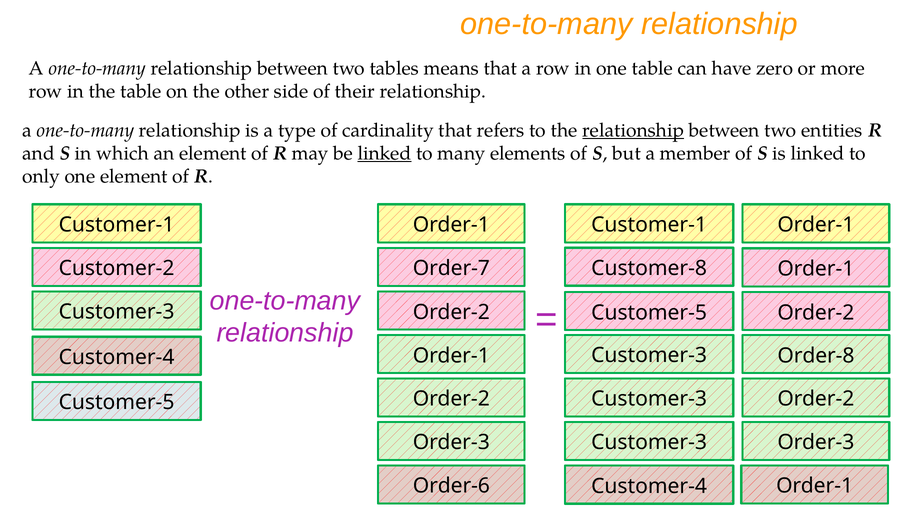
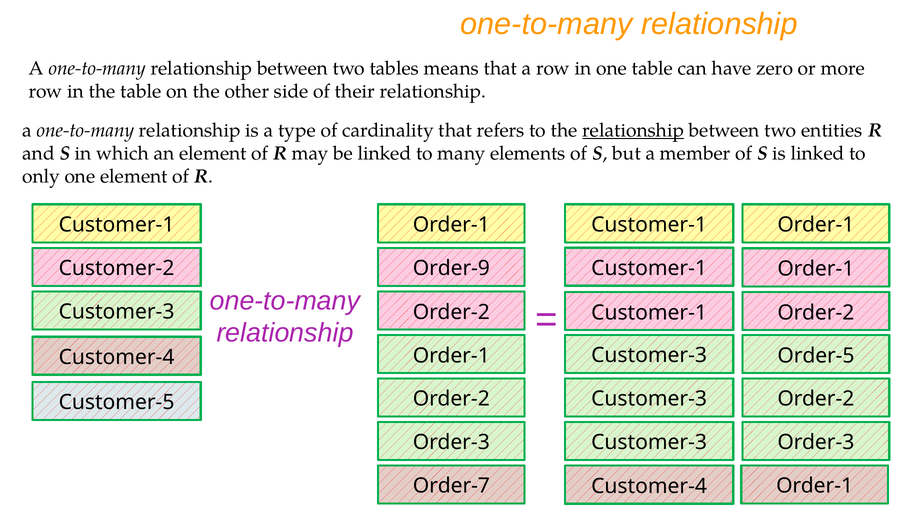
linked at (385, 153) underline: present -> none
Customer-8 at (649, 268): Customer-8 -> Customer-1
Order-7: Order-7 -> Order-9
Customer-5 at (649, 312): Customer-5 -> Customer-1
Order-8: Order-8 -> Order-5
Order-6: Order-6 -> Order-7
